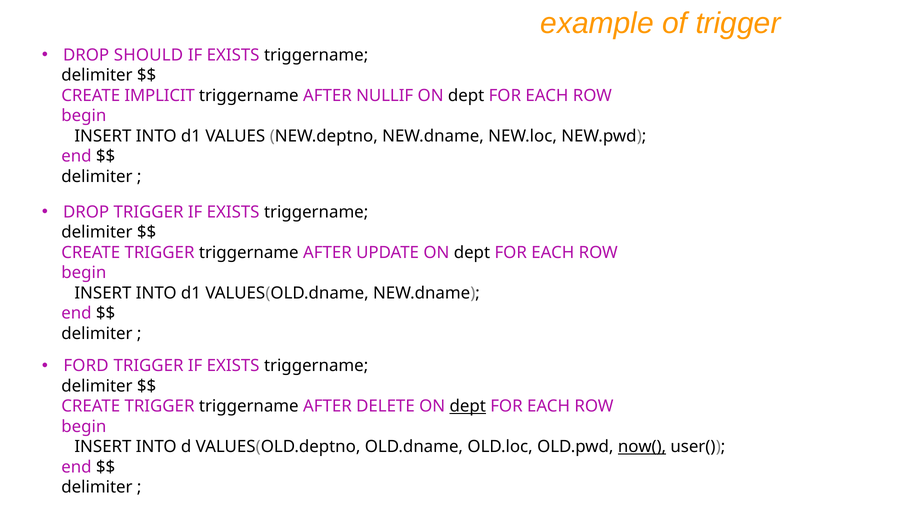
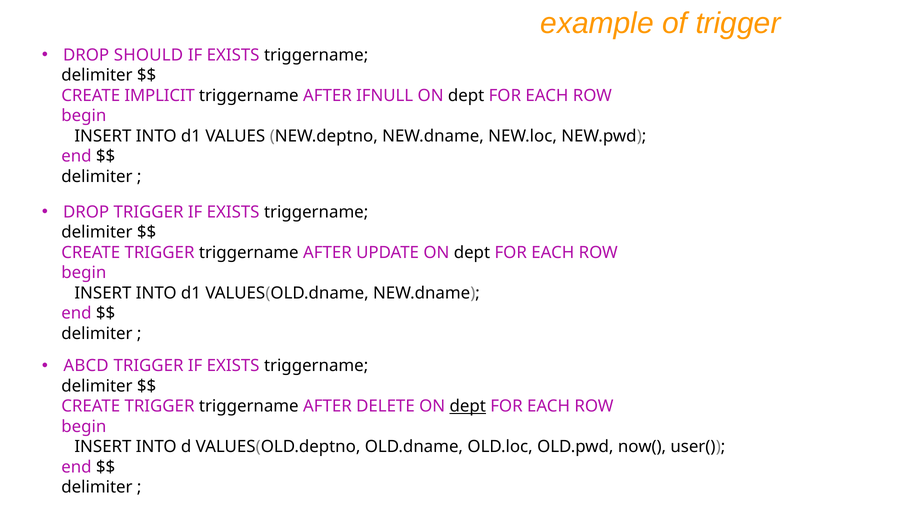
NULLIF: NULLIF -> IFNULL
FORD: FORD -> ABCD
now( underline: present -> none
